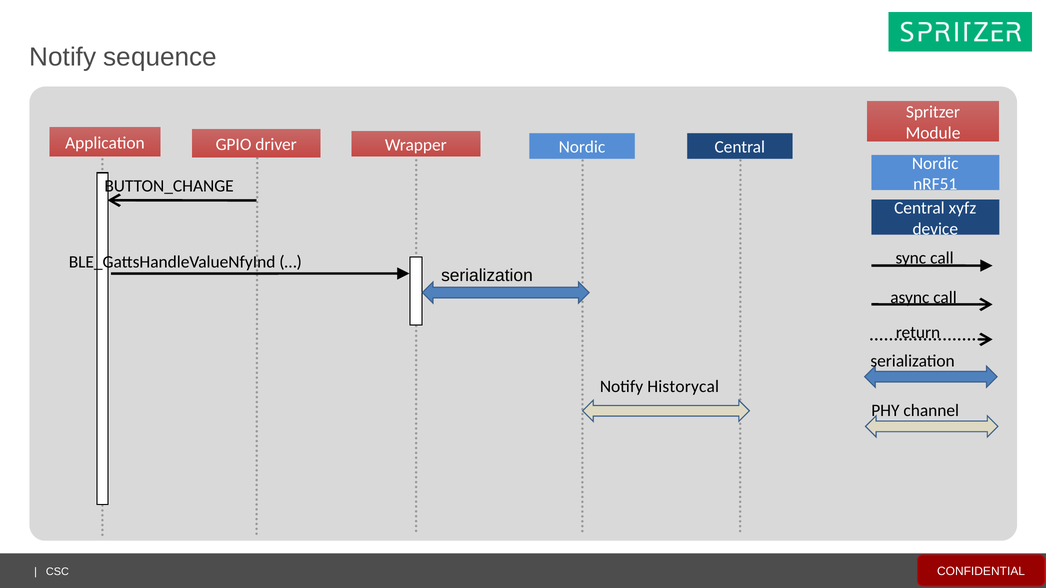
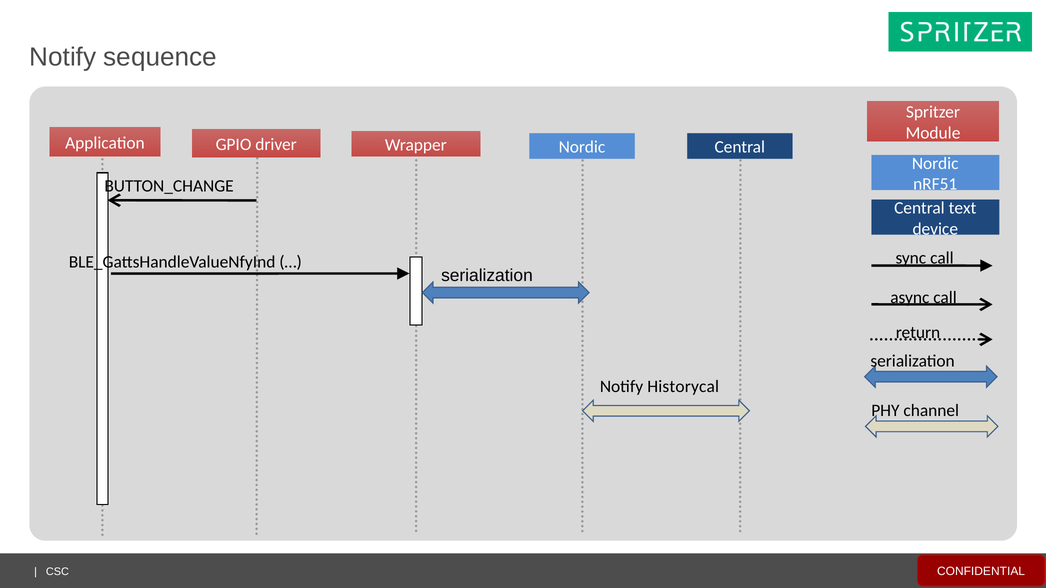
xyfz: xyfz -> text
